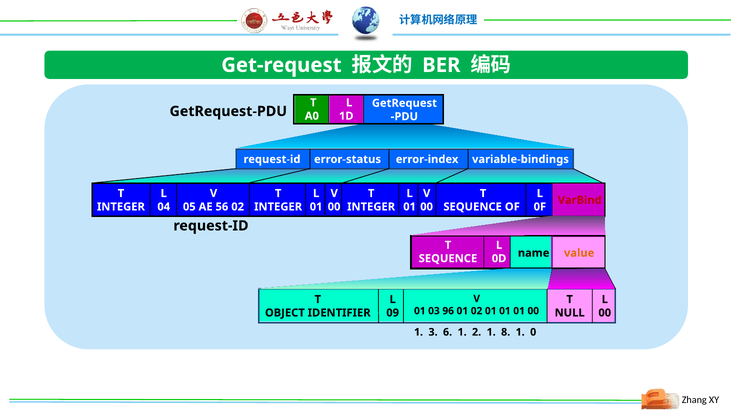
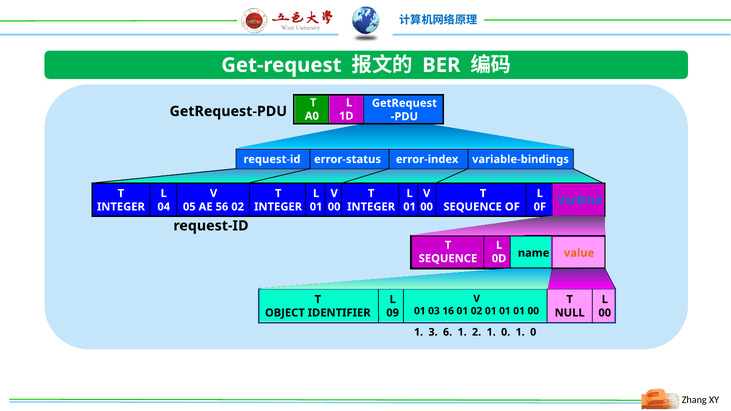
VarBind colour: red -> blue
96: 96 -> 16
2 1 8: 8 -> 0
